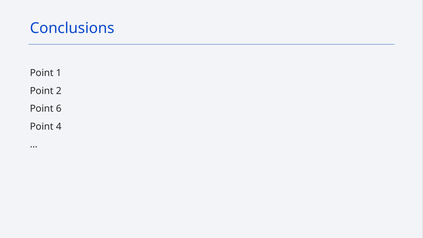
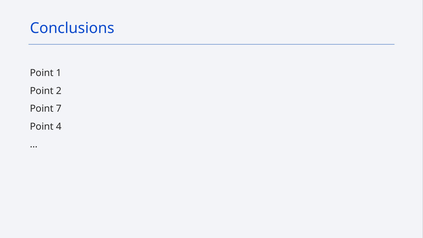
6: 6 -> 7
